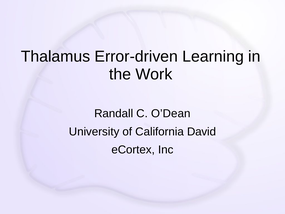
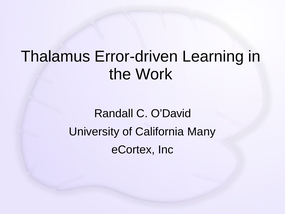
O’Dean: O’Dean -> O’David
David: David -> Many
